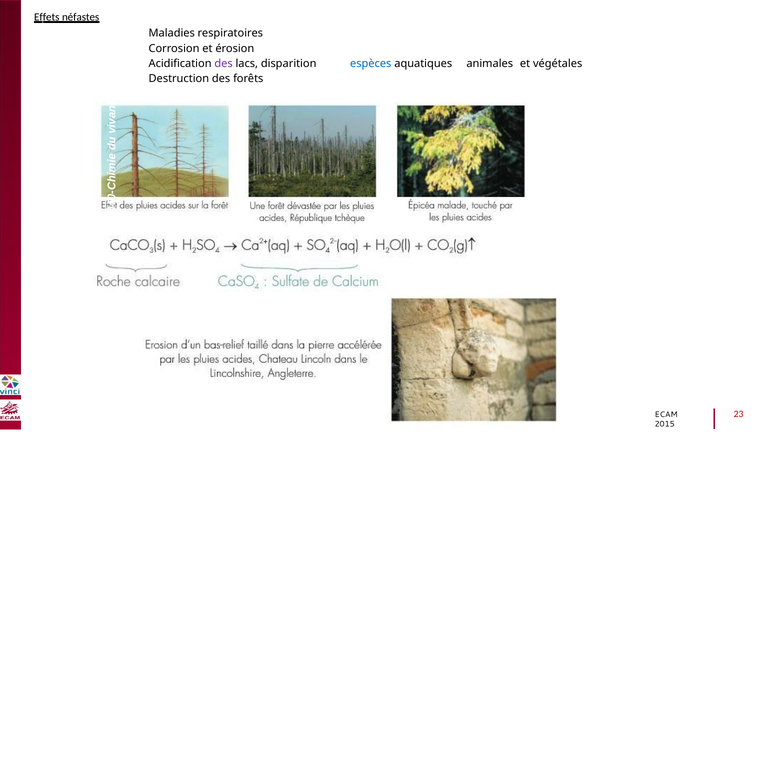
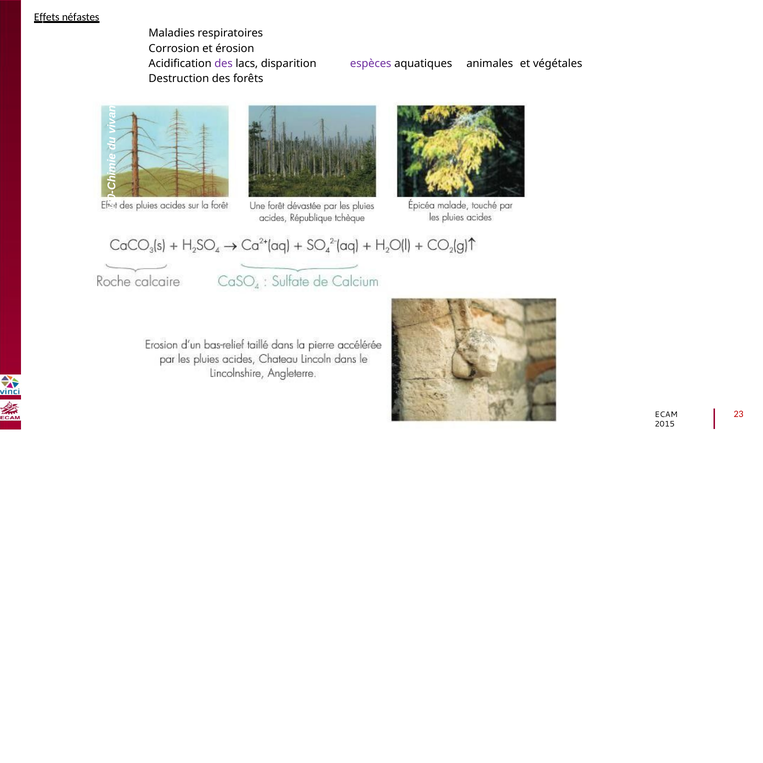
espèces colour: blue -> purple
